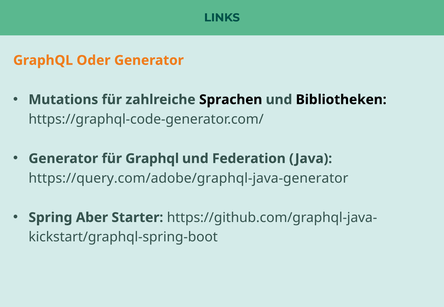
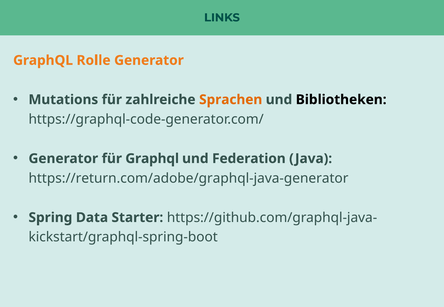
Oder: Oder -> Rolle
Sprachen colour: black -> orange
https://query.com/adobe/graphql-java-generator: https://query.com/adobe/graphql-java-generator -> https://return.com/adobe/graphql-java-generator
Aber: Aber -> Data
